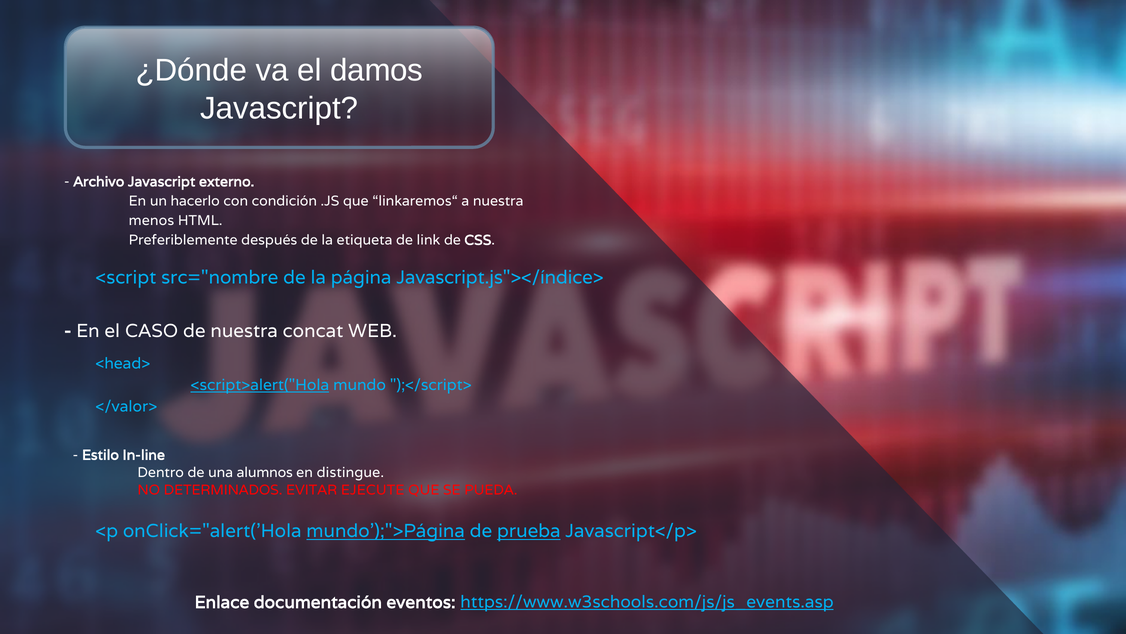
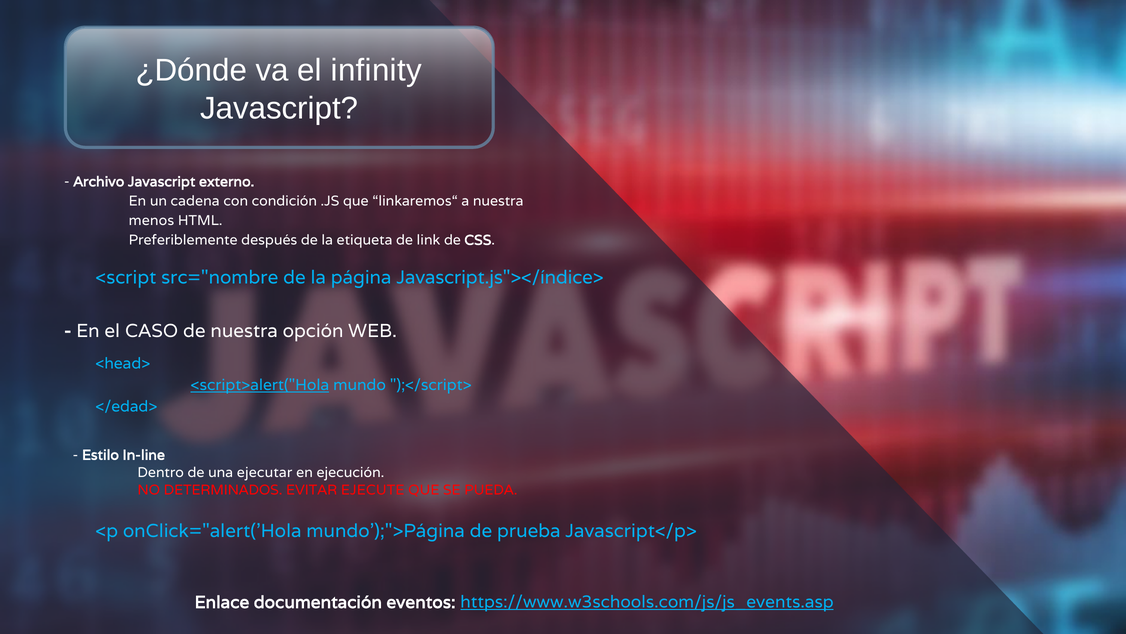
damos: damos -> infinity
hacerlo: hacerlo -> cadena
concat: concat -> opción
</valor>: </valor> -> </edad>
alumnos: alumnos -> ejecutar
distingue: distingue -> ejecución
mundo');">Página underline: present -> none
prueba underline: present -> none
